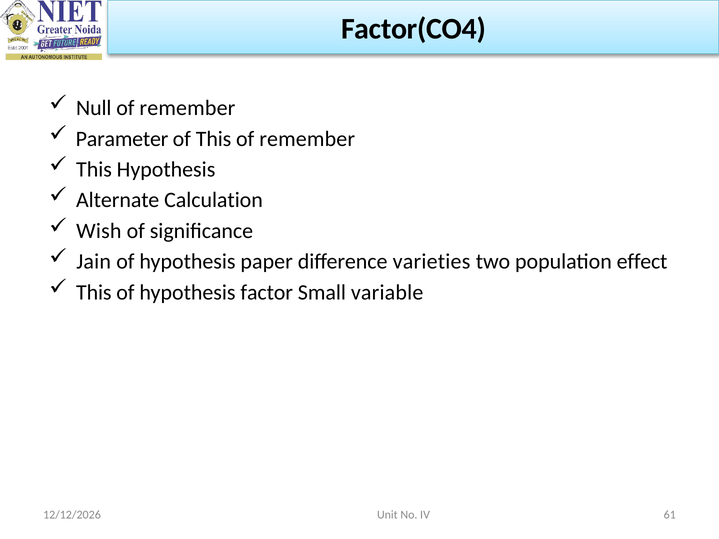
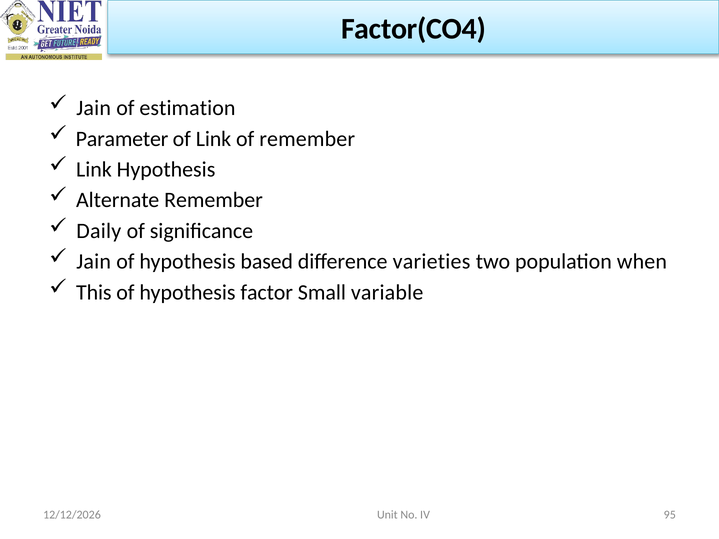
Null at (94, 108): Null -> Jain
remember at (187, 108): remember -> estimation
of This: This -> Link
This at (94, 170): This -> Link
Alternate Calculation: Calculation -> Remember
Wish: Wish -> Daily
paper: paper -> based
effect: effect -> when
61: 61 -> 95
